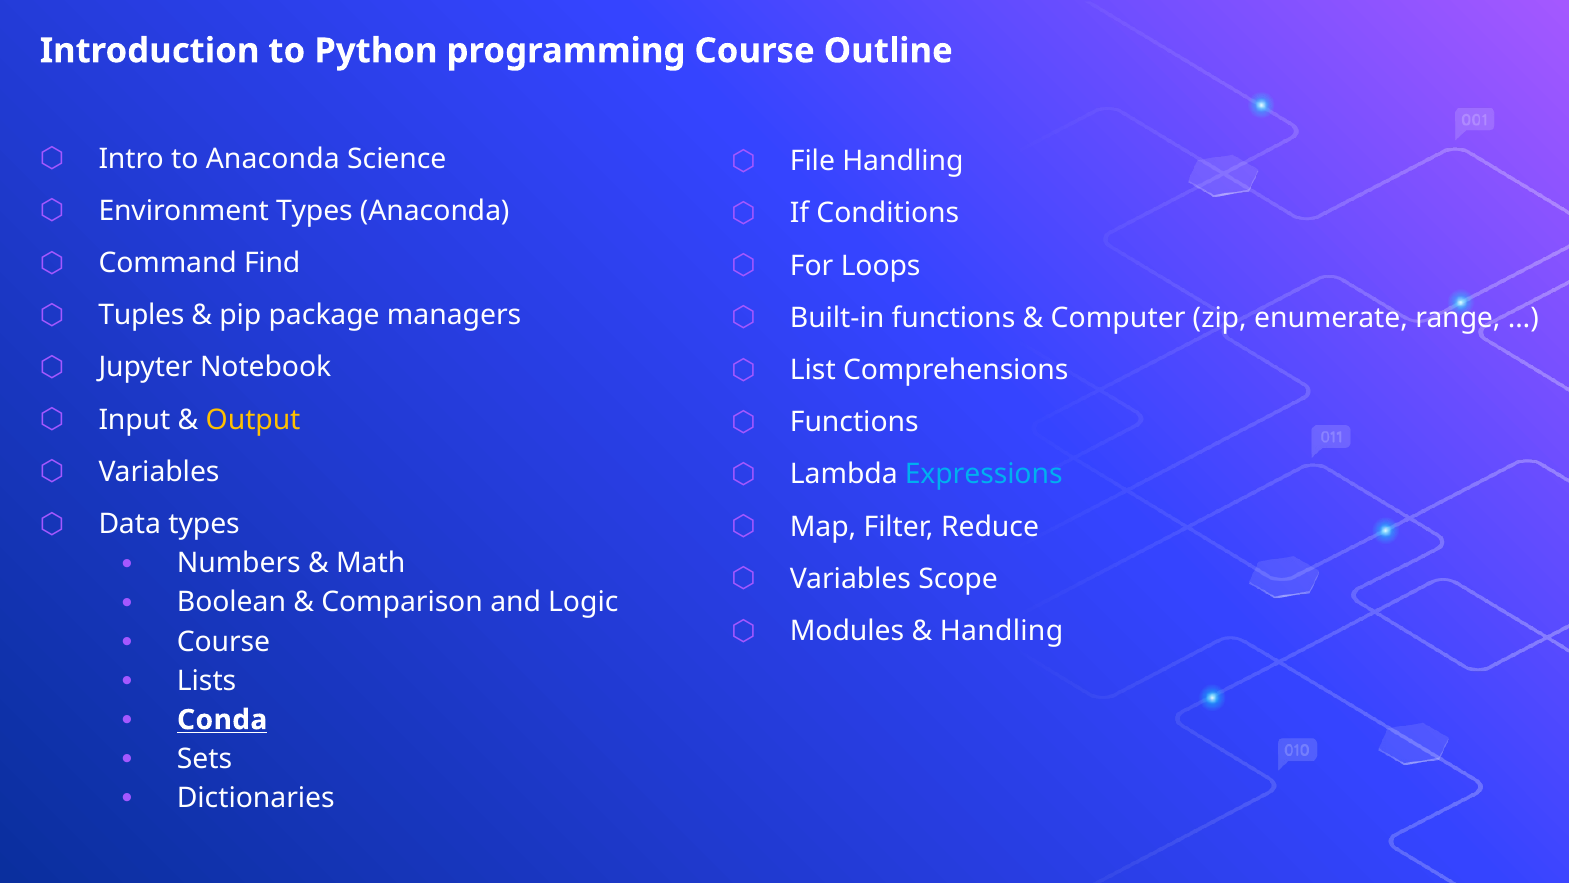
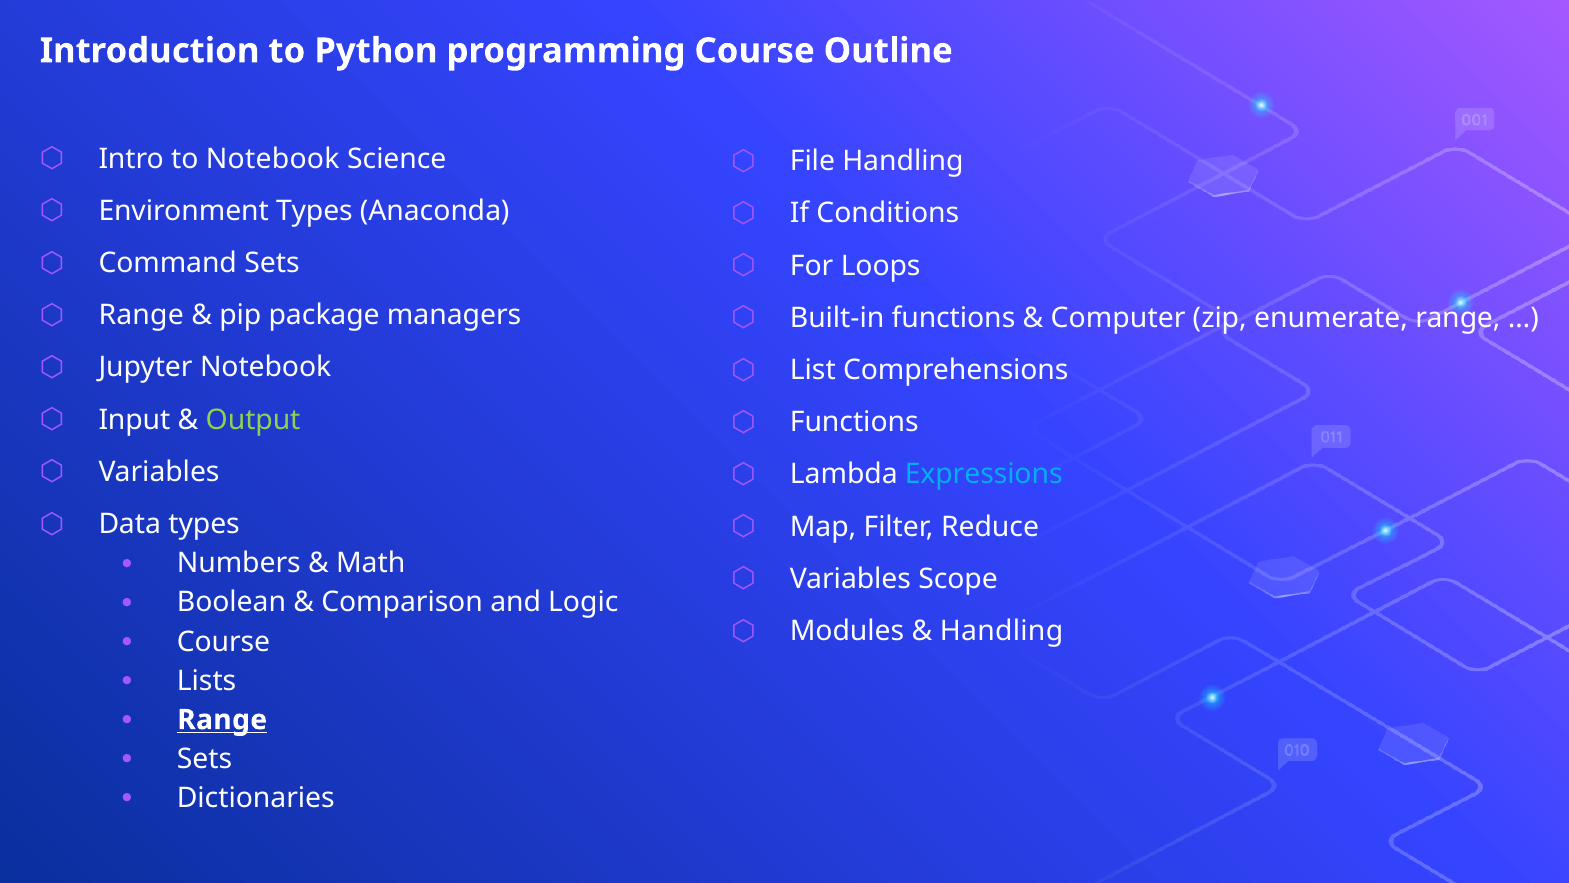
to Anaconda: Anaconda -> Notebook
Command Find: Find -> Sets
Tuples at (141, 315): Tuples -> Range
Output colour: yellow -> light green
Conda at (222, 720): Conda -> Range
